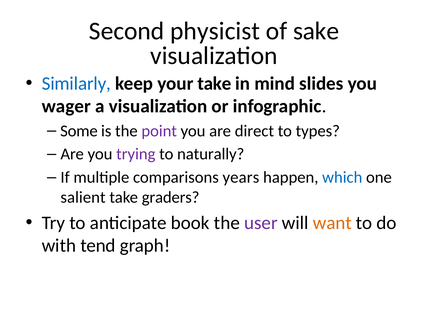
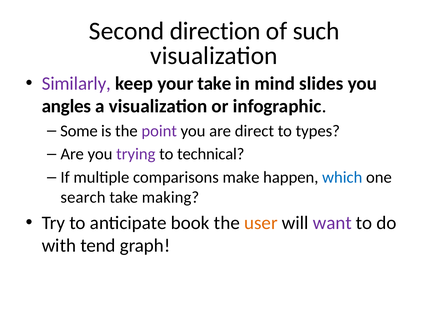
physicist: physicist -> direction
sake: sake -> such
Similarly colour: blue -> purple
wager: wager -> angles
naturally: naturally -> technical
years: years -> make
salient: salient -> search
graders: graders -> making
user colour: purple -> orange
want colour: orange -> purple
